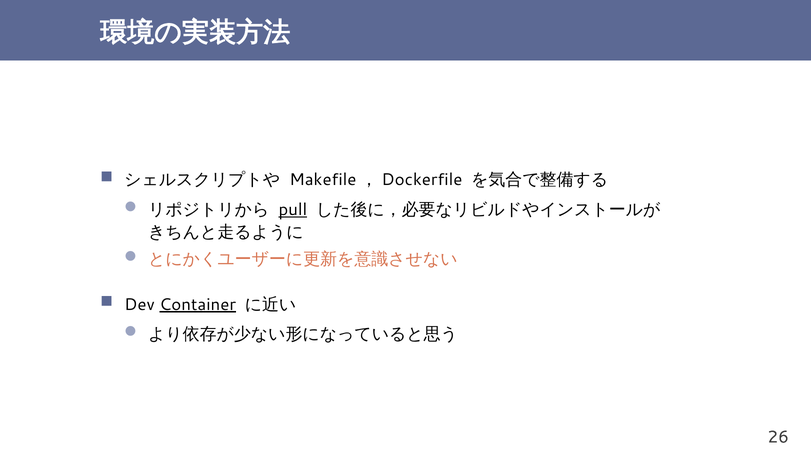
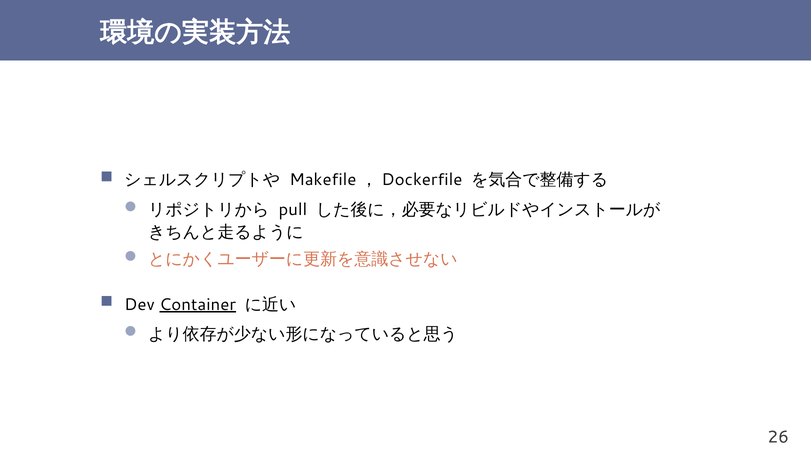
pull underline: present -> none
